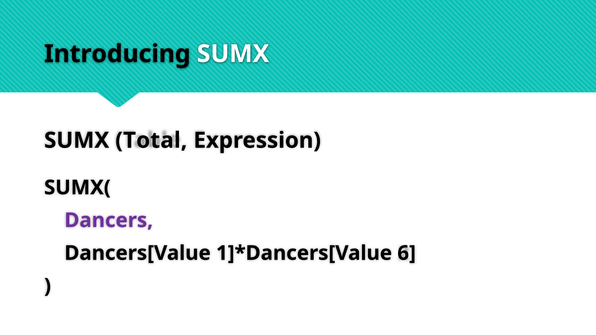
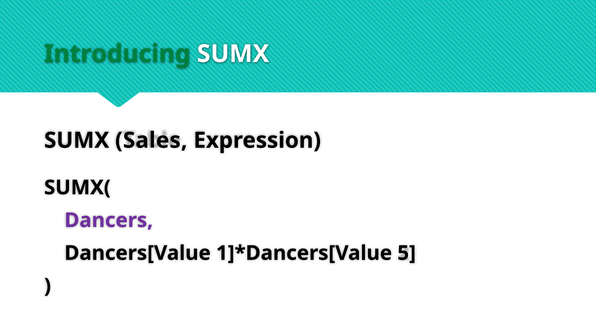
Introducing colour: black -> green
Total: Total -> Sales
6: 6 -> 5
